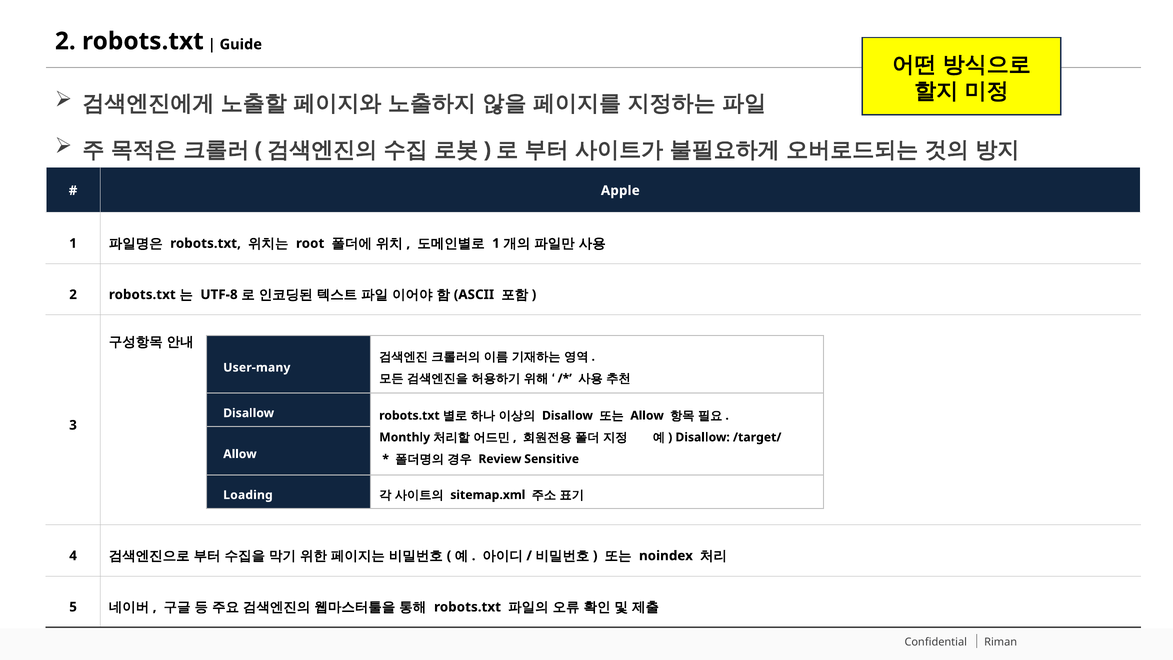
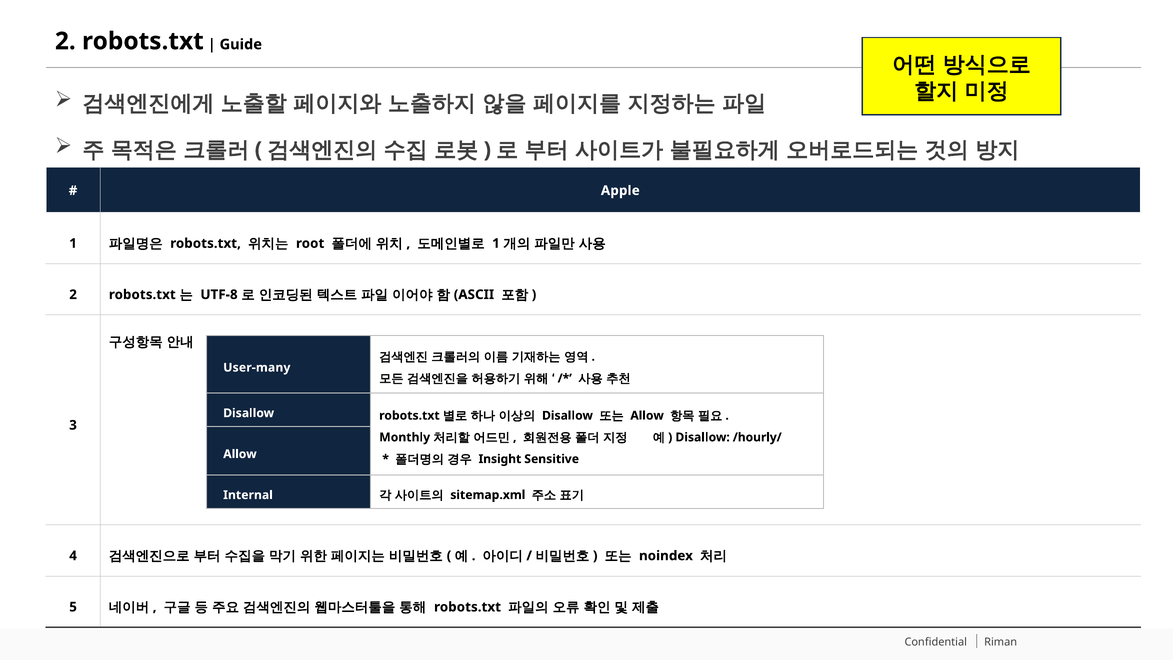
/target/: /target/ -> /hourly/
Review: Review -> Insight
Loading: Loading -> Internal
